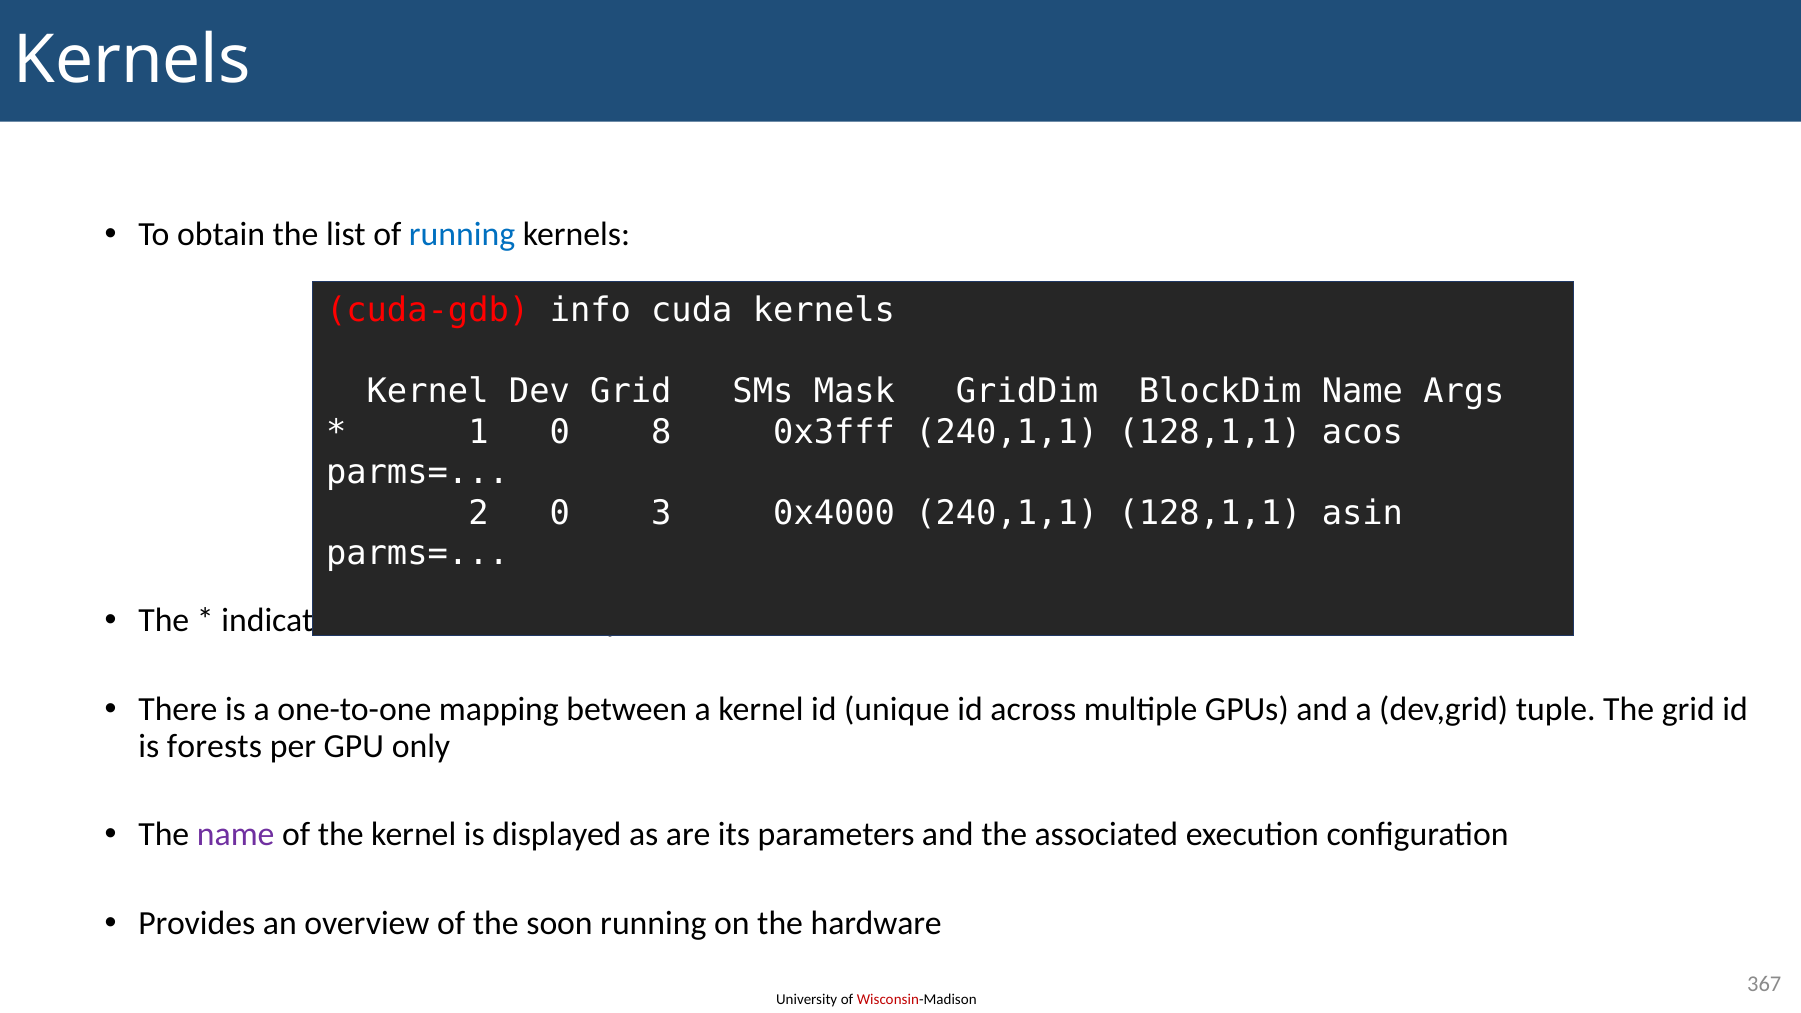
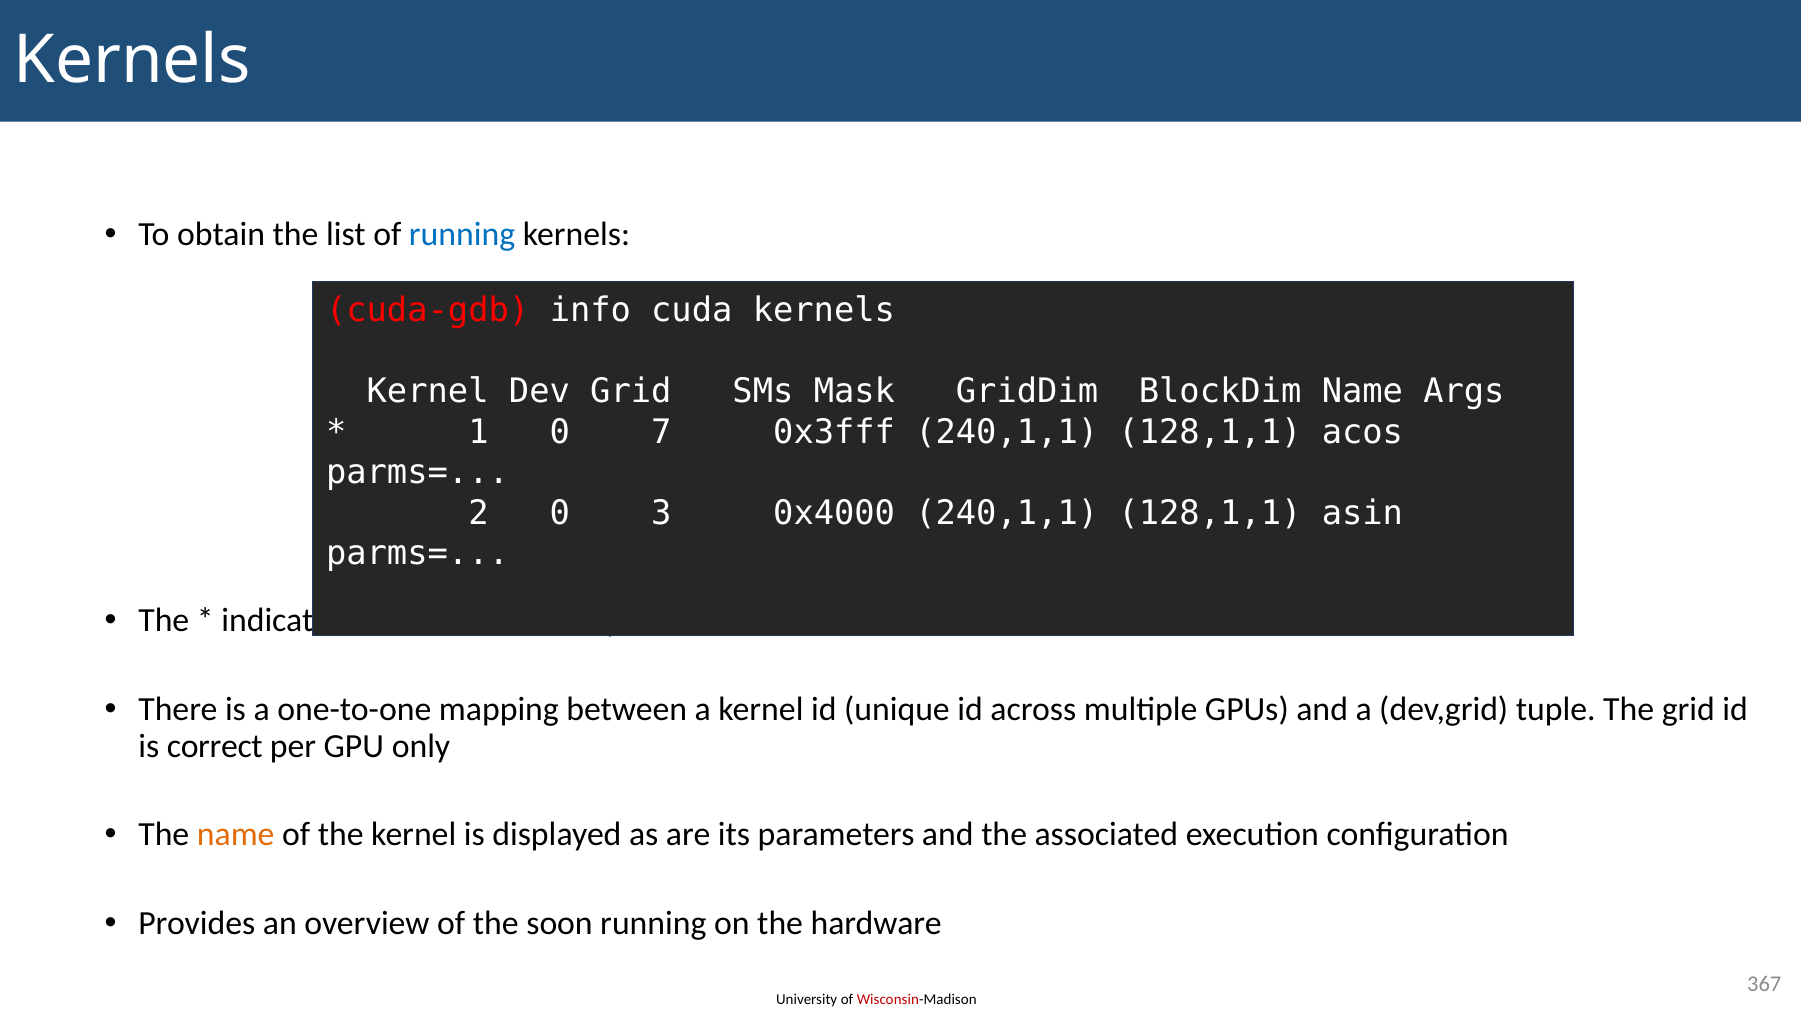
8: 8 -> 7
forests: forests -> correct
name at (236, 835) colour: purple -> orange
